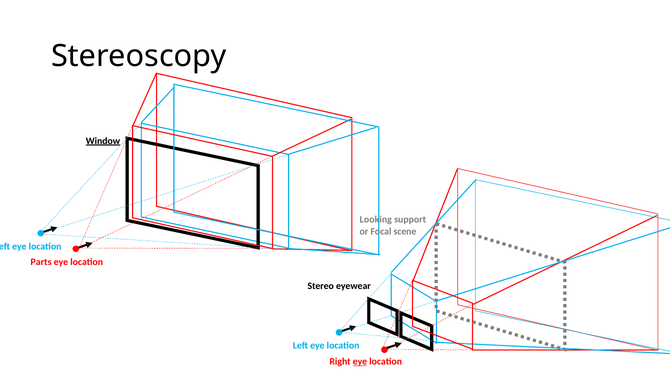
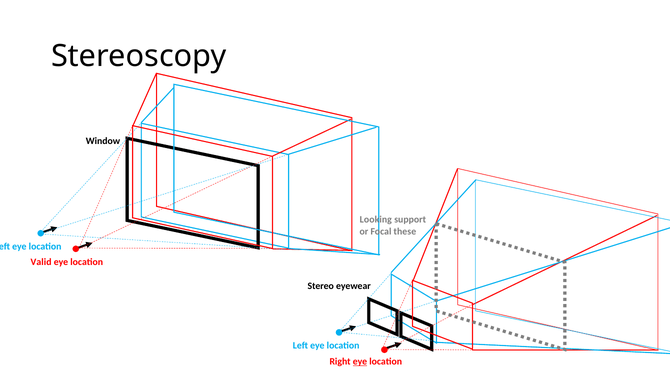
Window underline: present -> none
scene: scene -> these
Parts: Parts -> Valid
